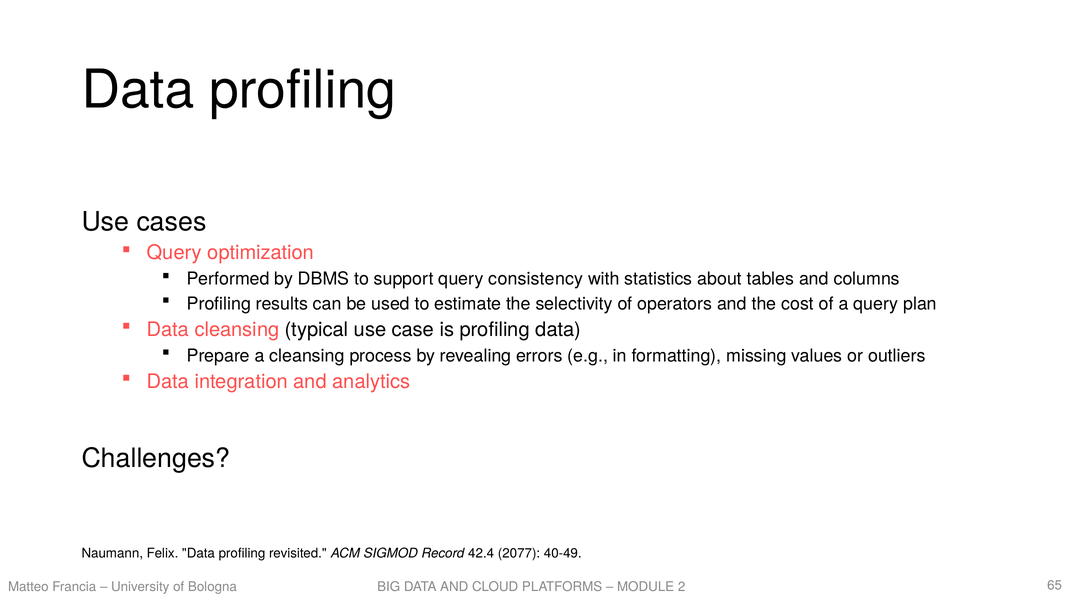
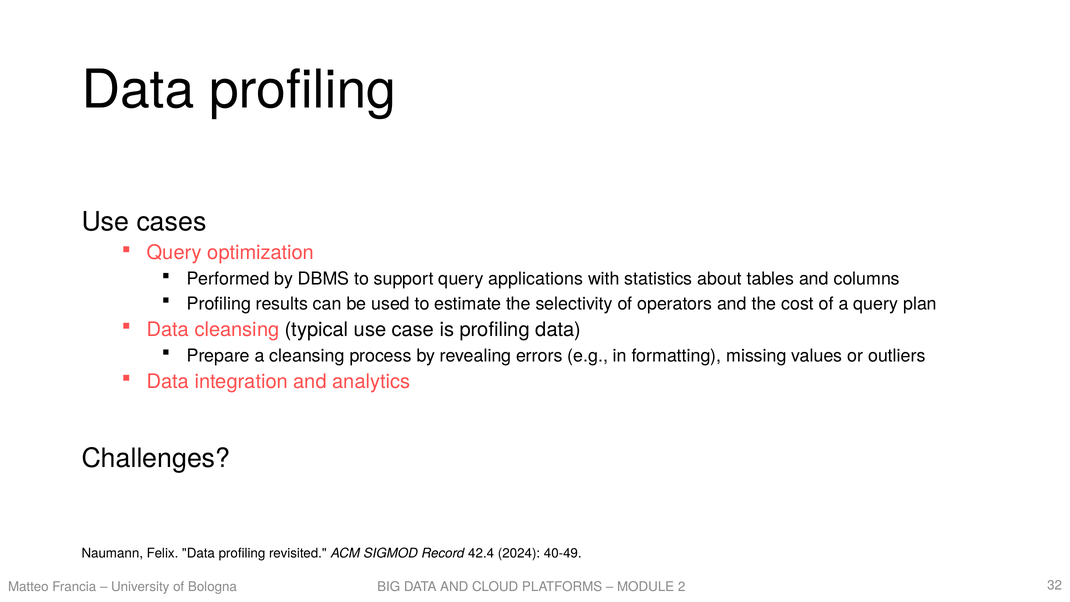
consistency: consistency -> applications
2077: 2077 -> 2024
65: 65 -> 32
